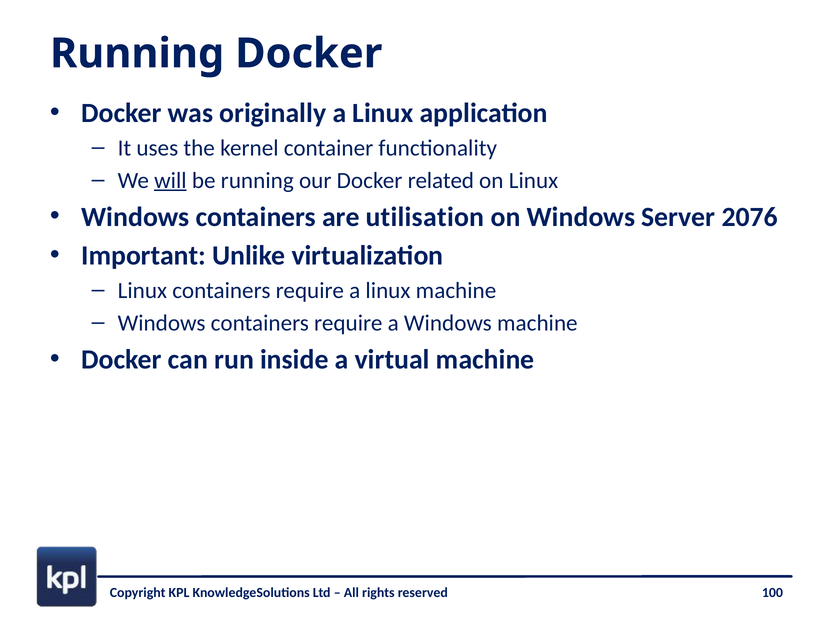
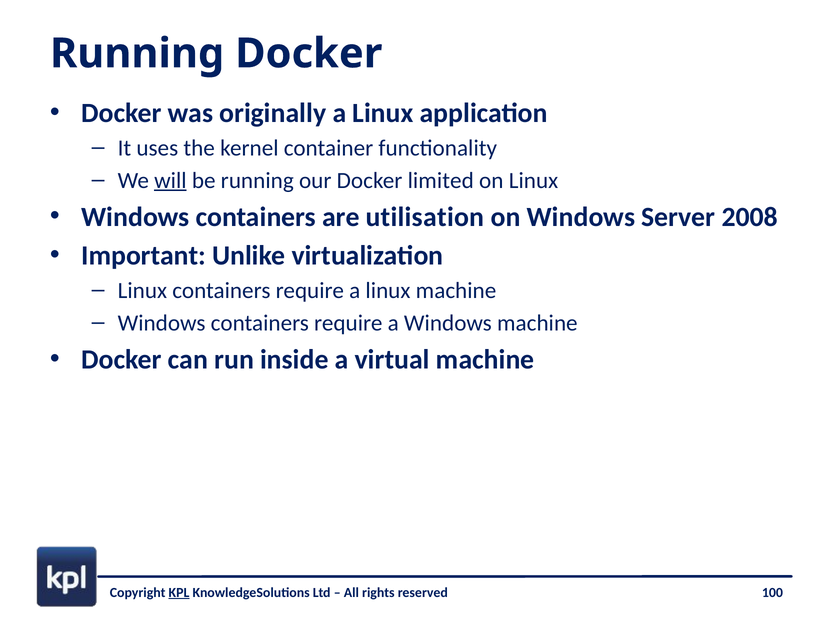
related: related -> limited
2076: 2076 -> 2008
KPL underline: none -> present
